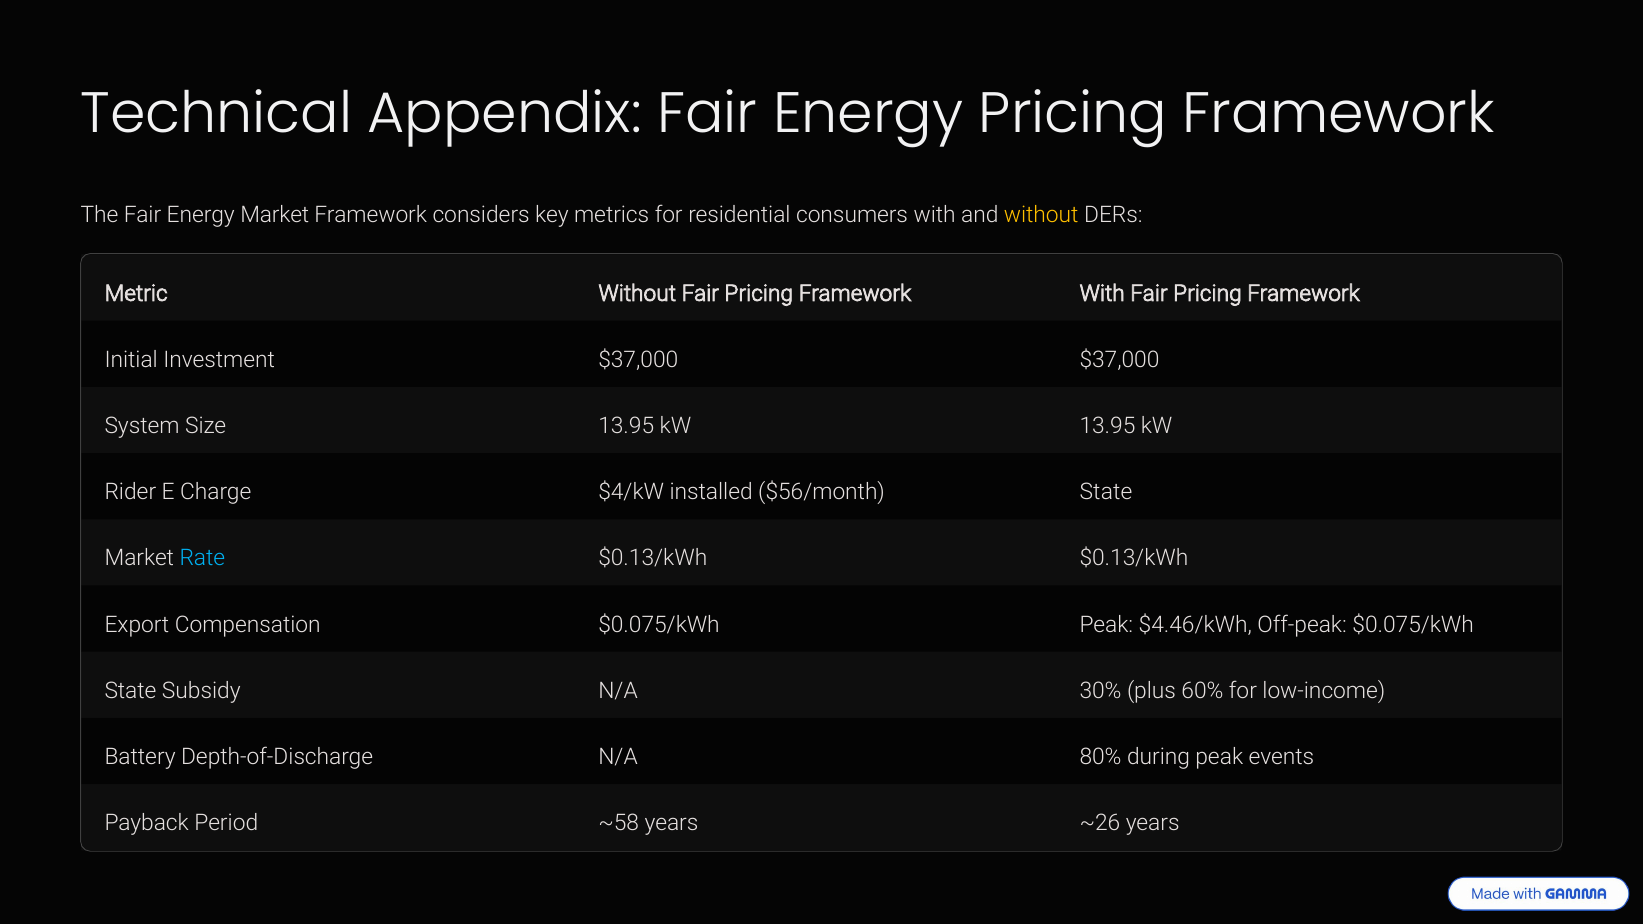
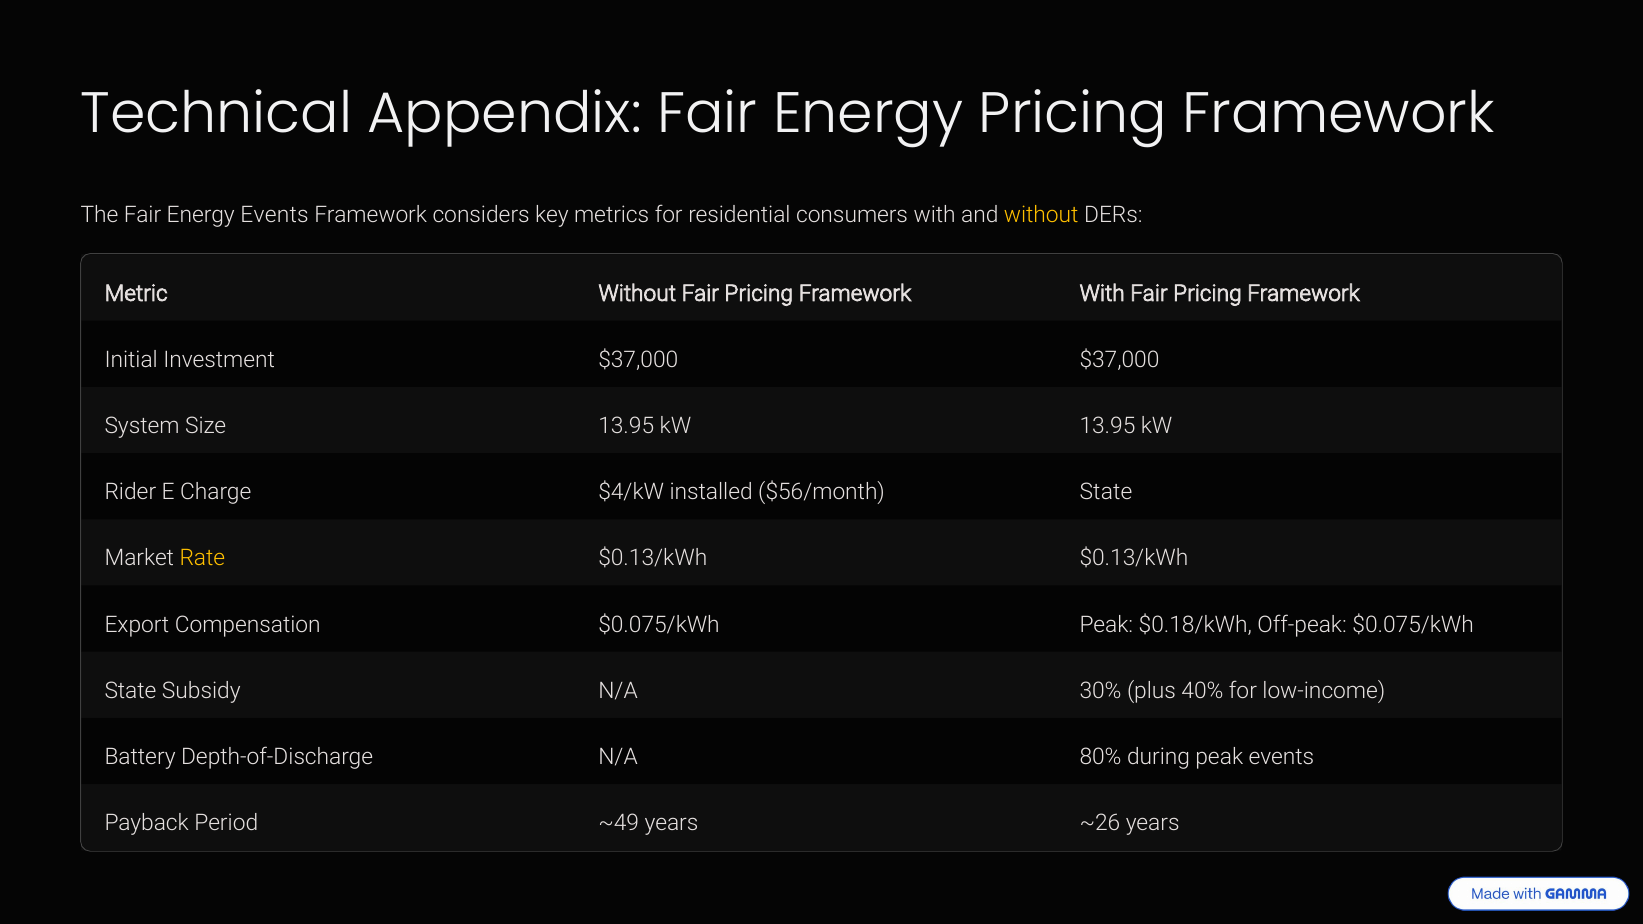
Energy Market: Market -> Events
Rate colour: light blue -> yellow
$4.46/kWh: $4.46/kWh -> $0.18/kWh
60%: 60% -> 40%
~58: ~58 -> ~49
